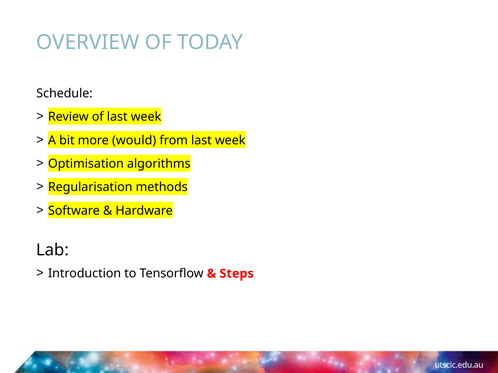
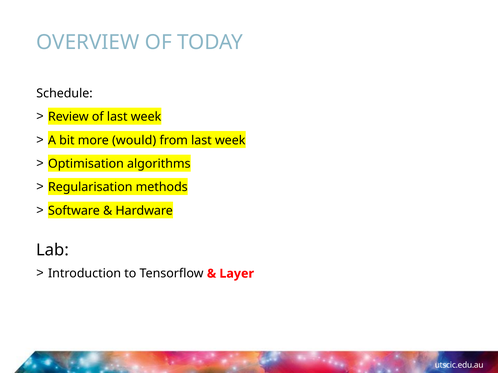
Steps: Steps -> Layer
